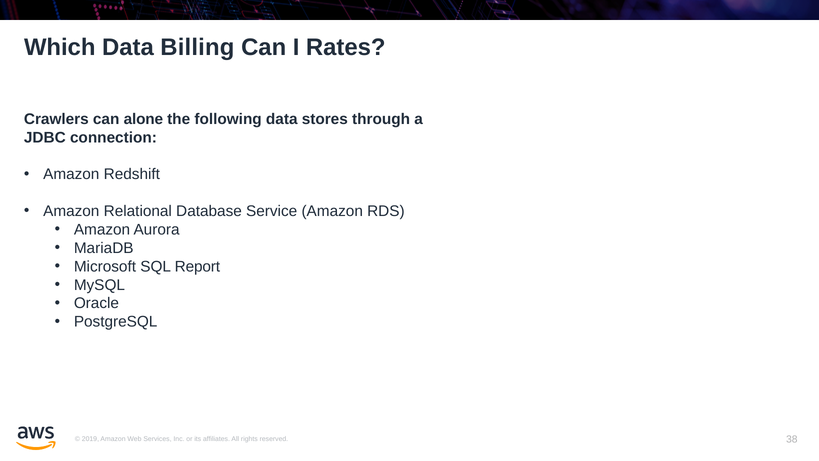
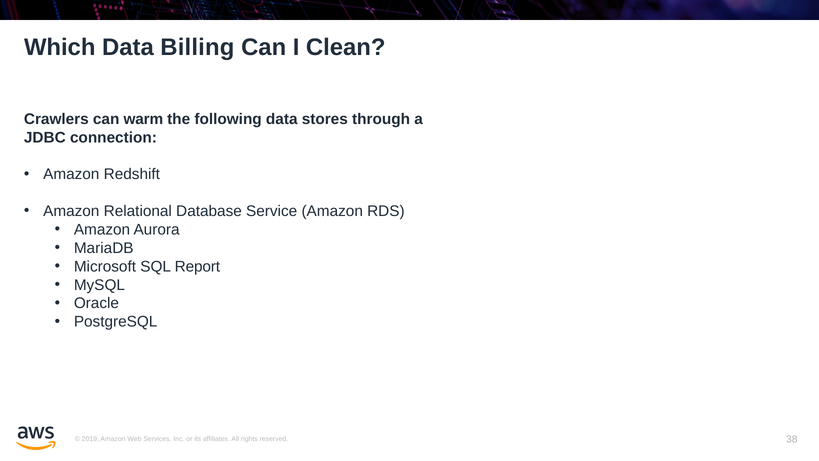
Rates: Rates -> Clean
alone: alone -> warm
